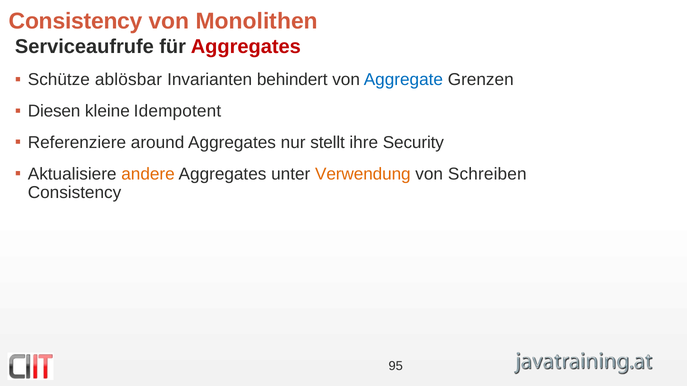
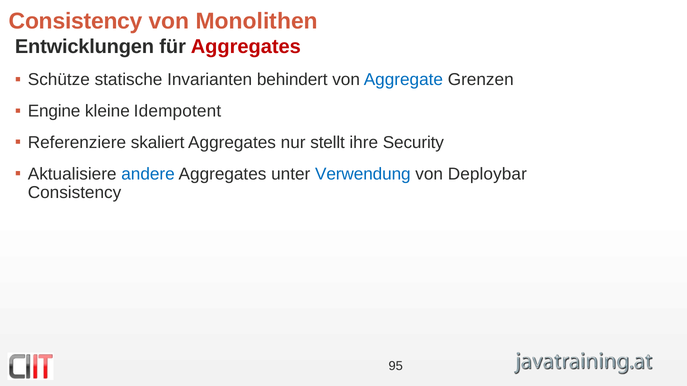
Serviceaufrufe: Serviceaufrufe -> Entwicklungen
ablösbar: ablösbar -> statische
Diesen: Diesen -> Engine
around: around -> skaliert
andere colour: orange -> blue
Verwendung colour: orange -> blue
Schreiben: Schreiben -> Deploybar
